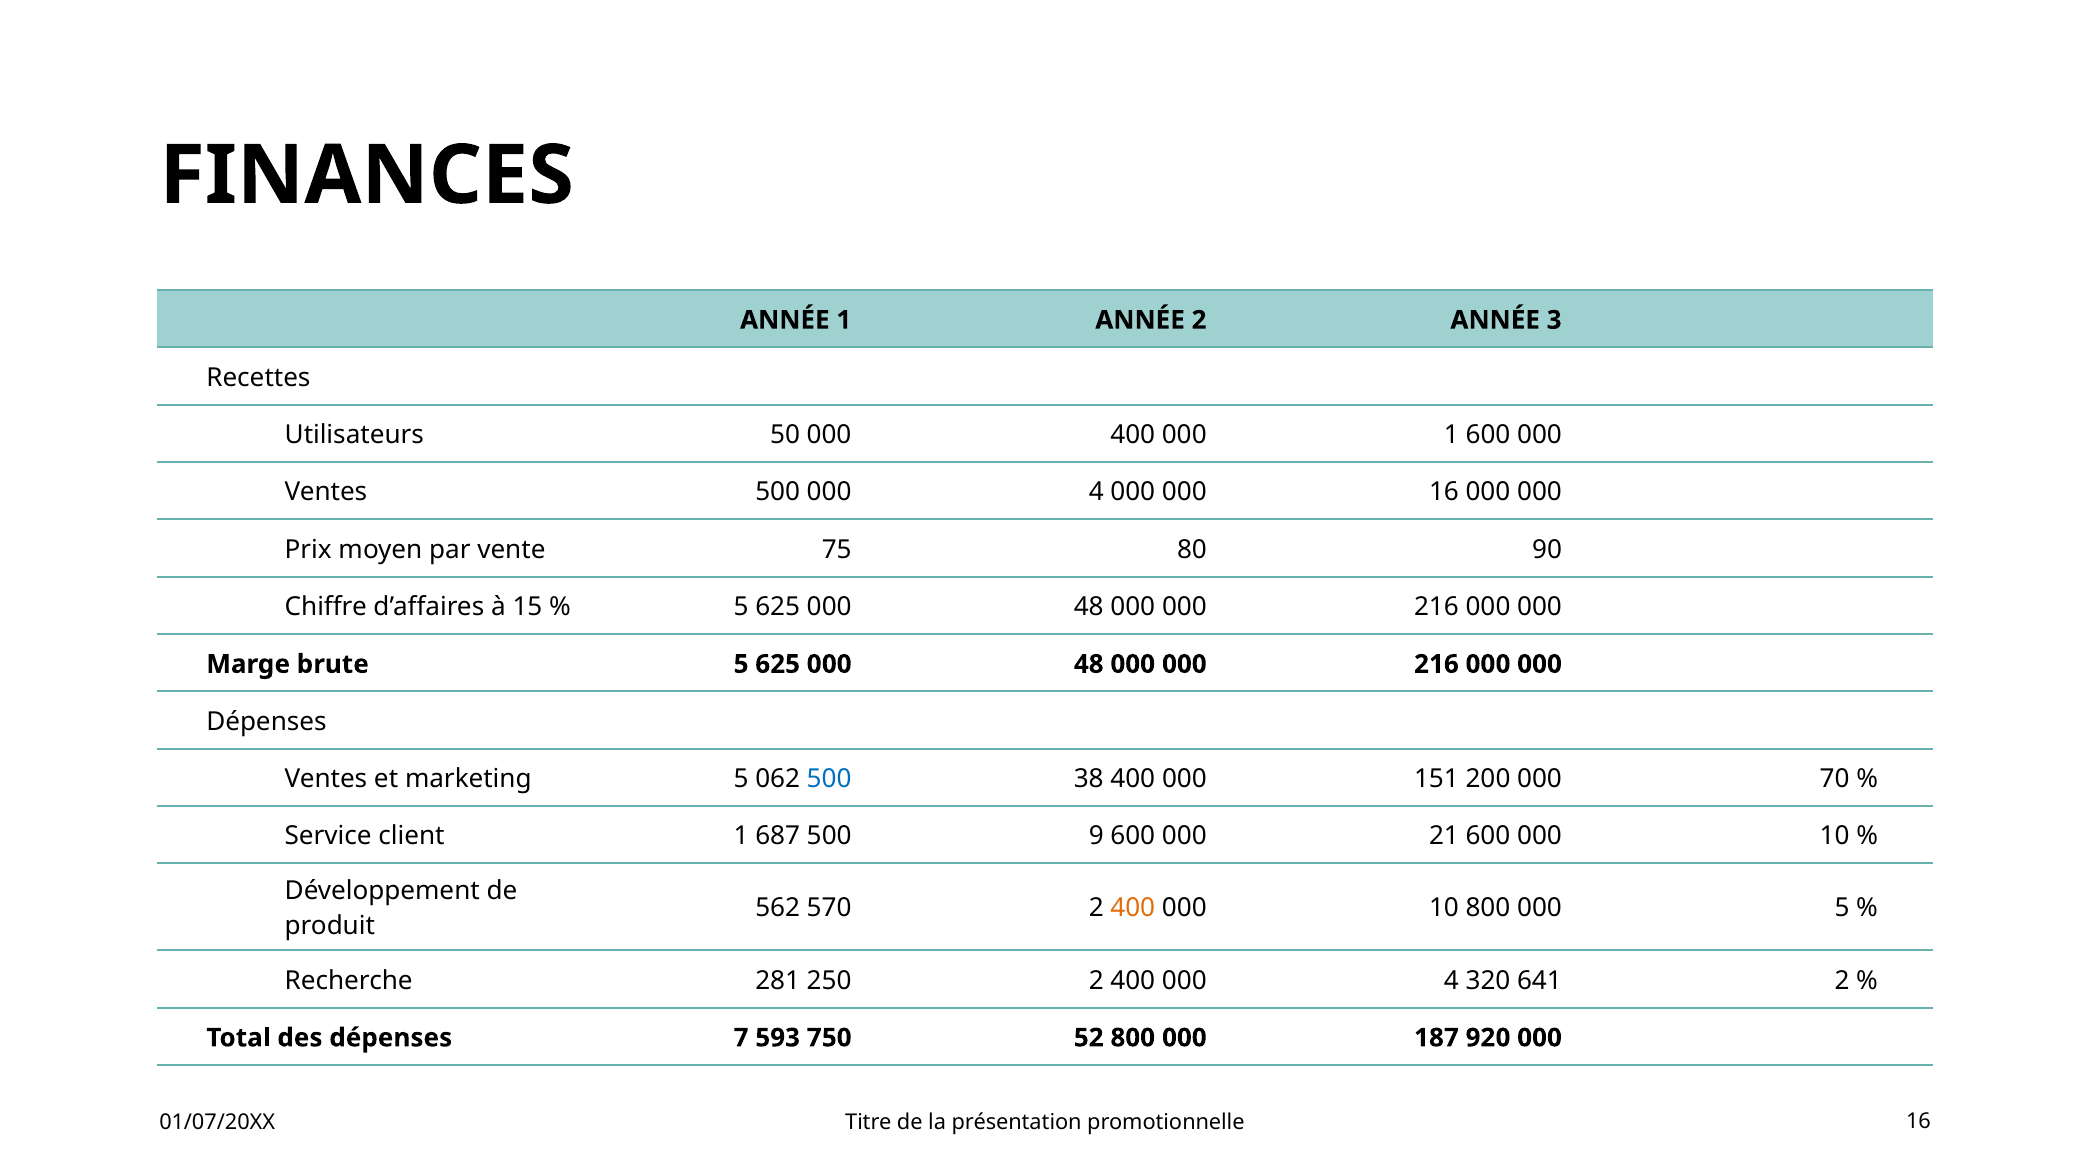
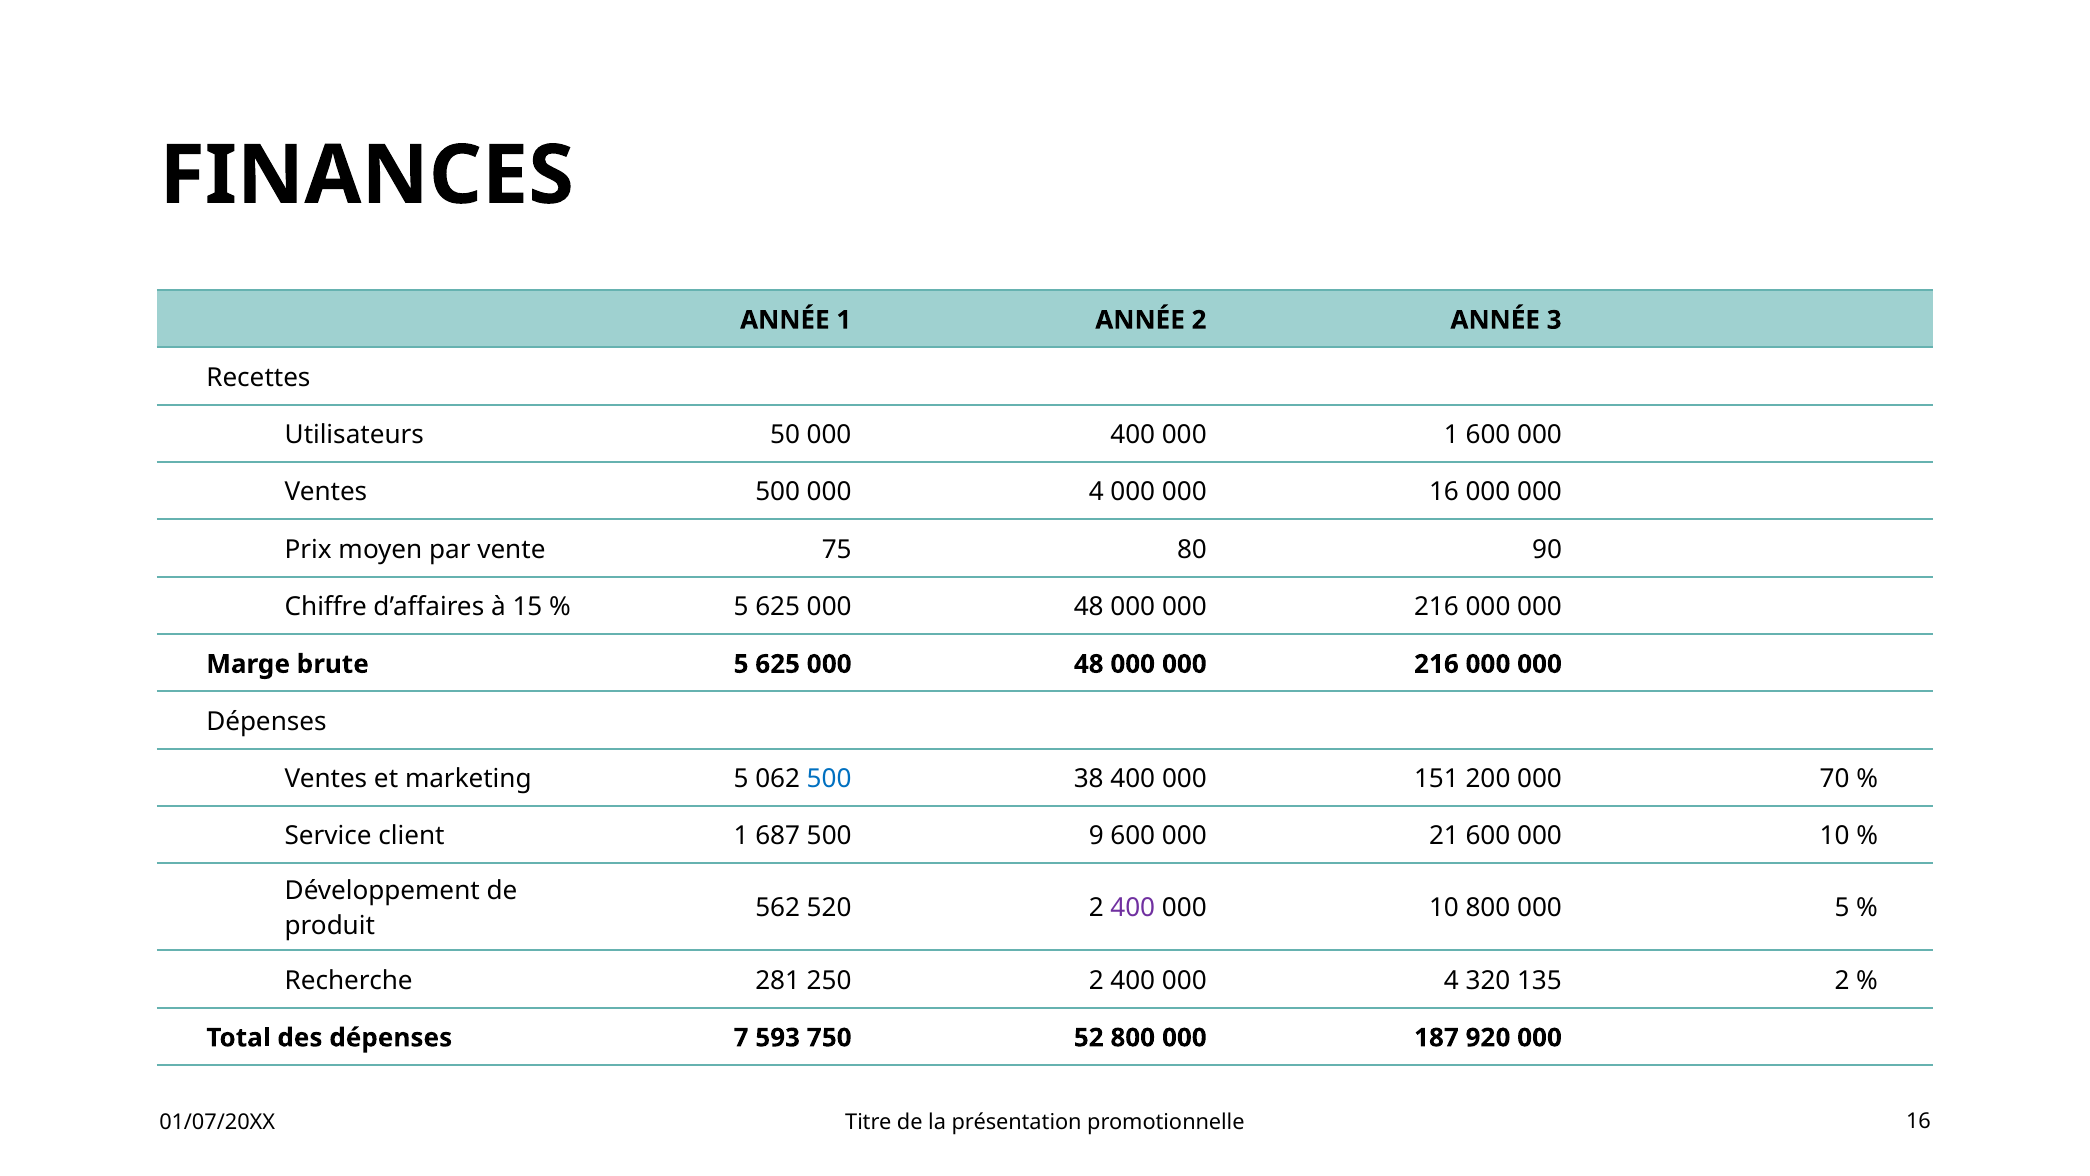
570: 570 -> 520
400 at (1133, 908) colour: orange -> purple
641: 641 -> 135
